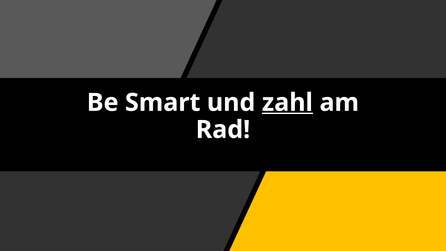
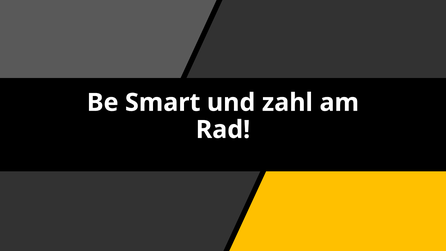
zahl underline: present -> none
